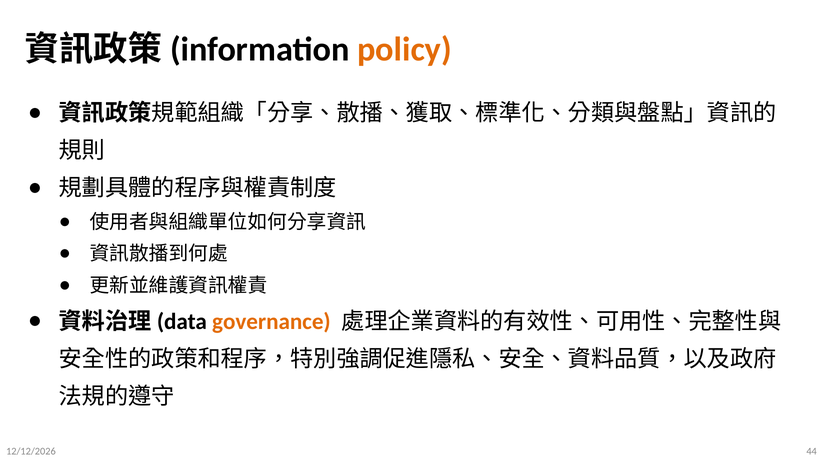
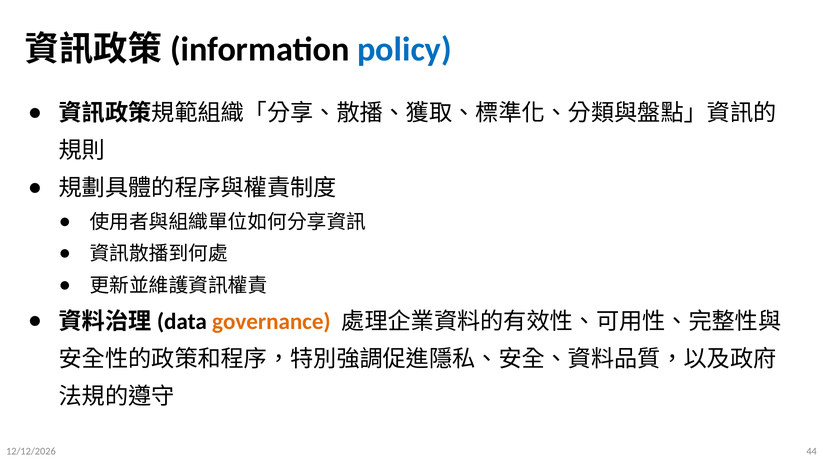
policy colour: orange -> blue
